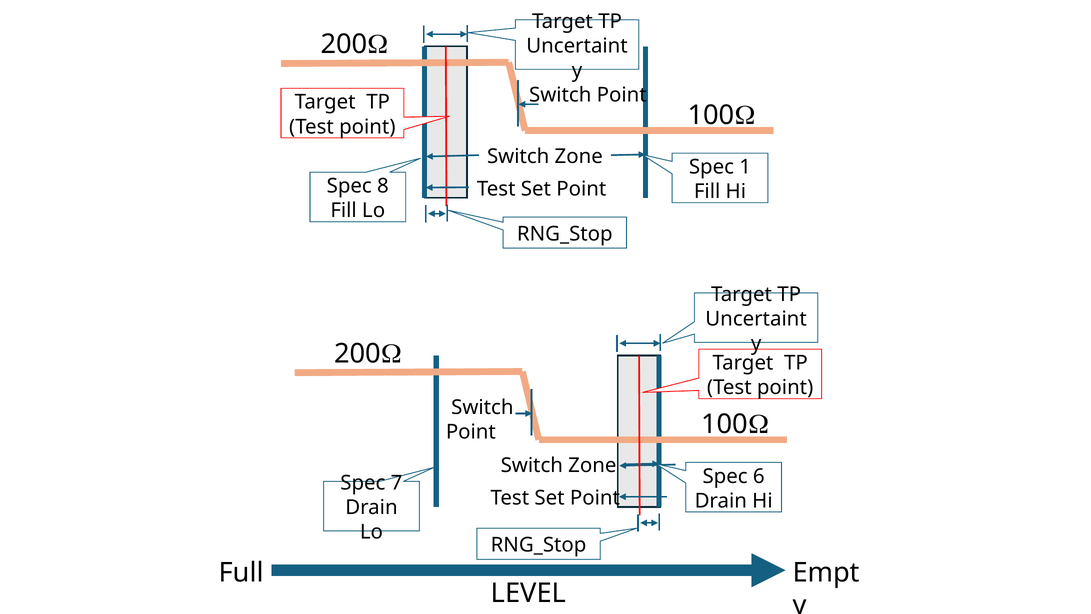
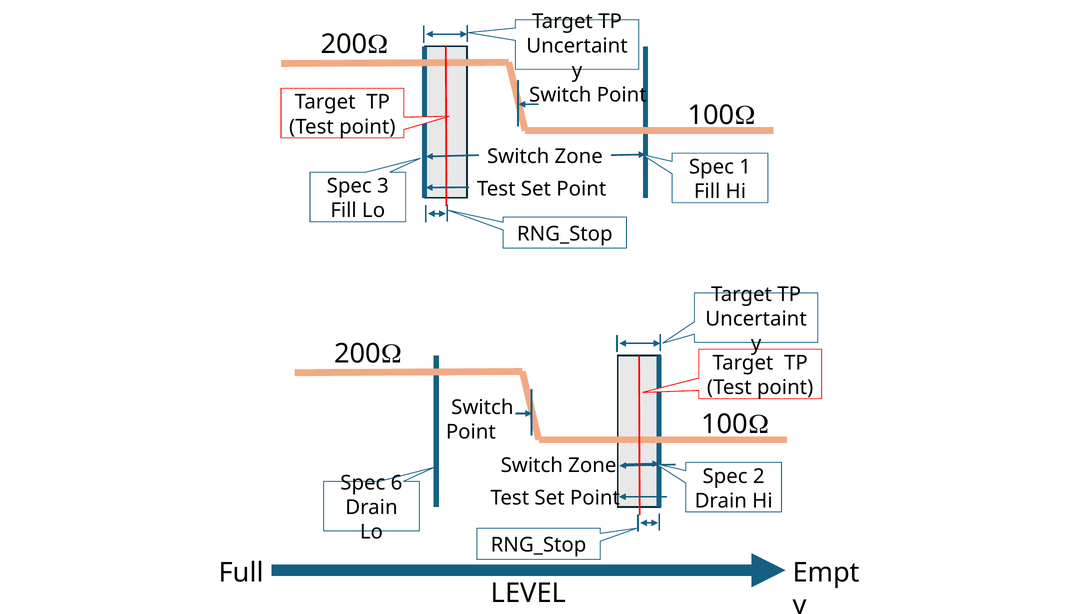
8: 8 -> 3
6: 6 -> 2
7: 7 -> 6
